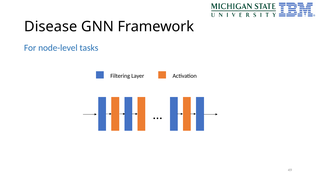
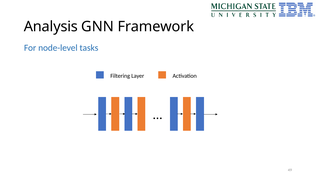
Disease: Disease -> Analysis
